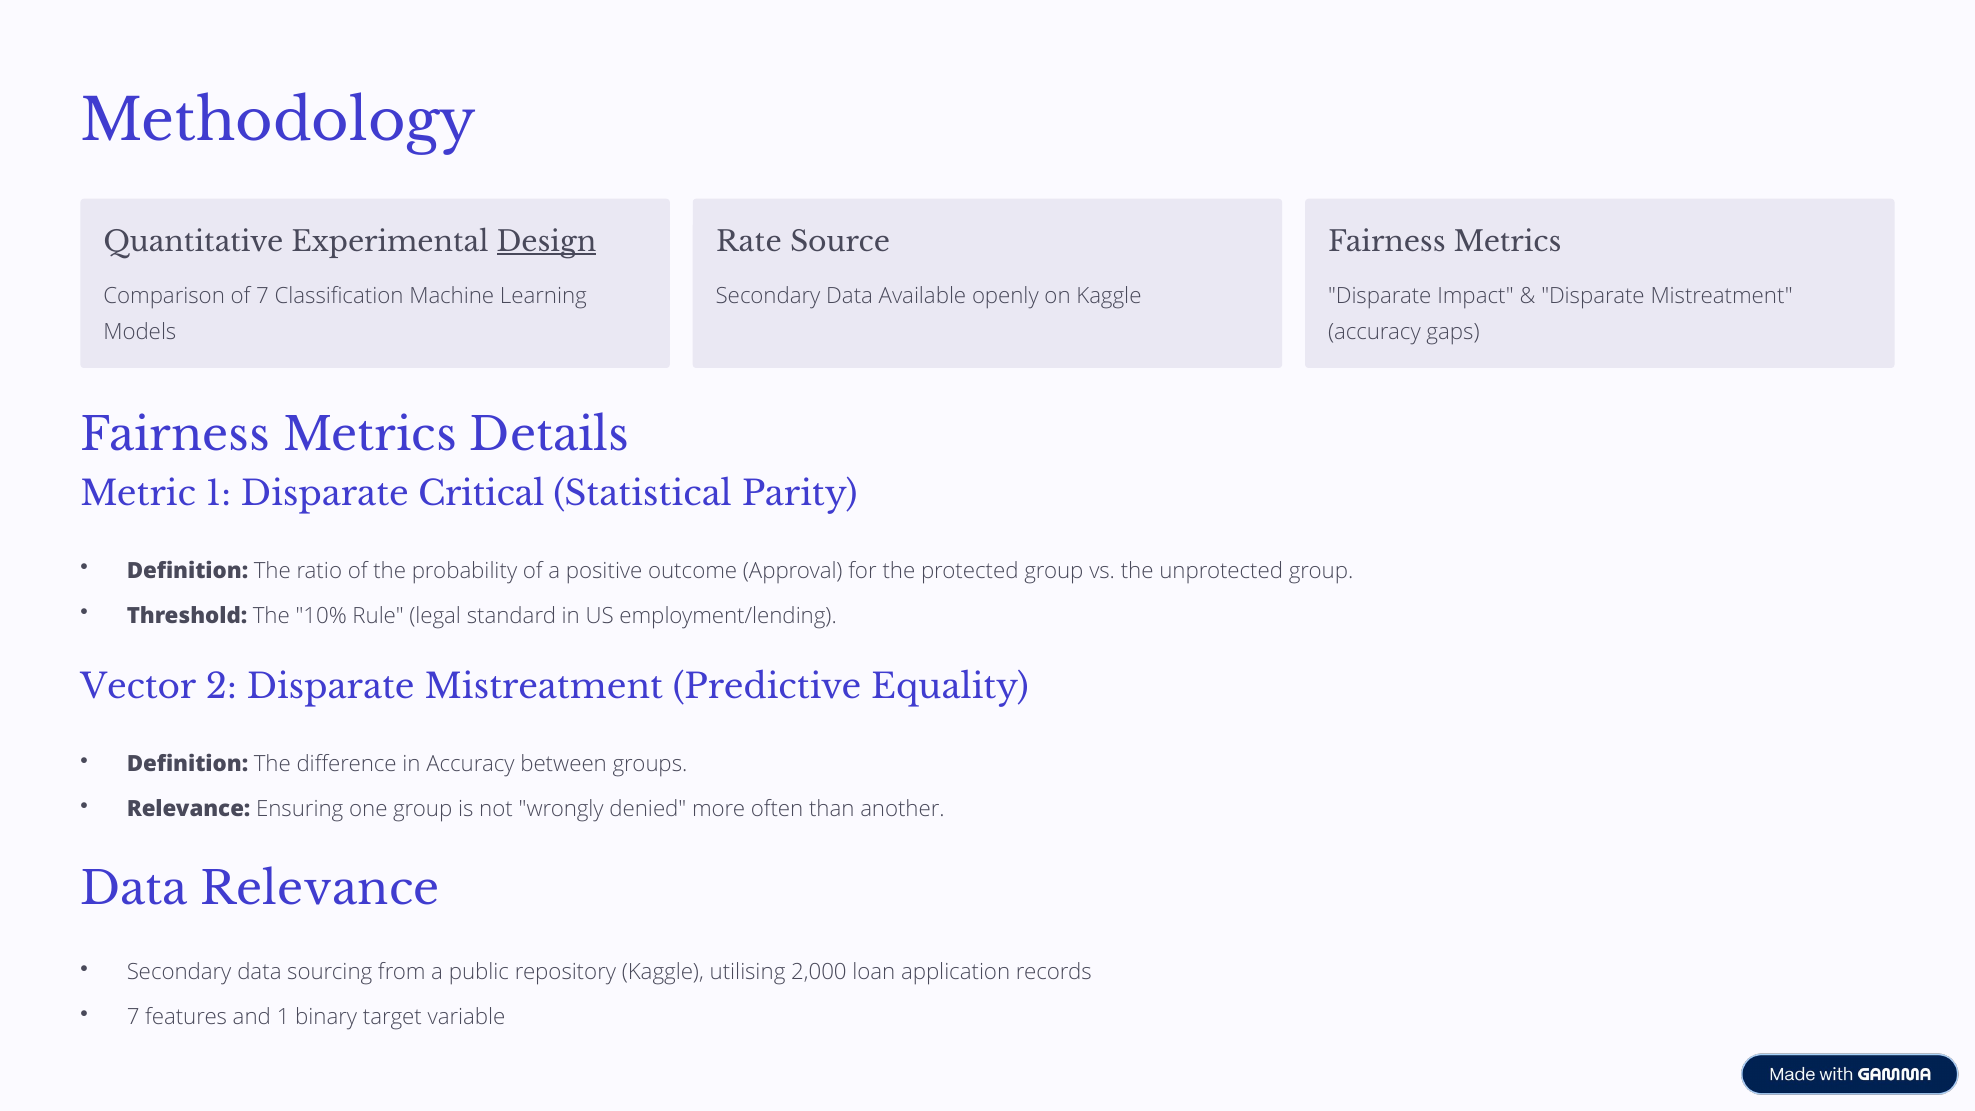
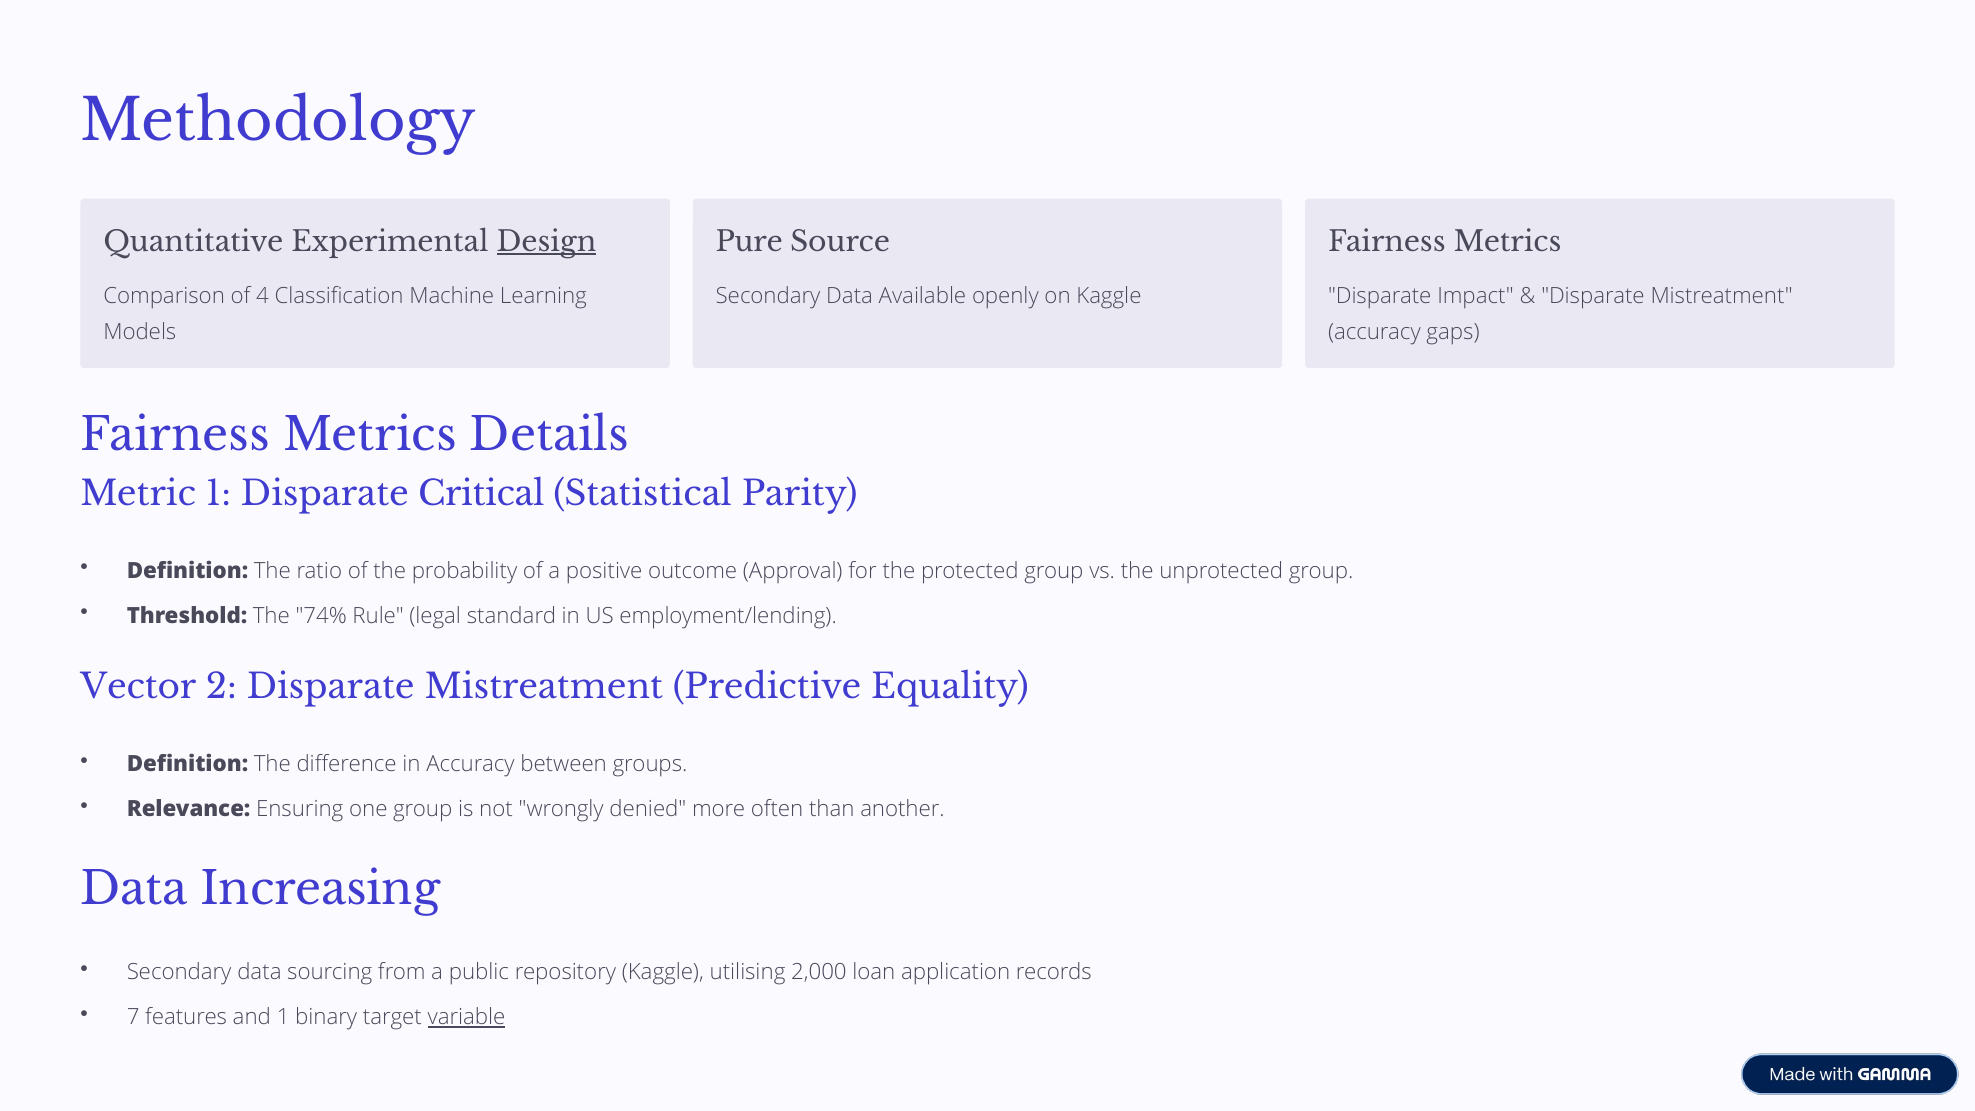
Rate: Rate -> Pure
of 7: 7 -> 4
10%: 10% -> 74%
Data Relevance: Relevance -> Increasing
variable underline: none -> present
